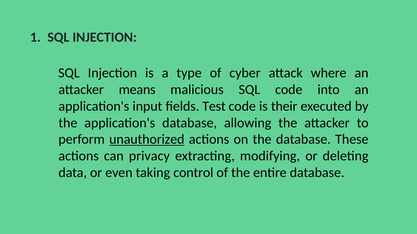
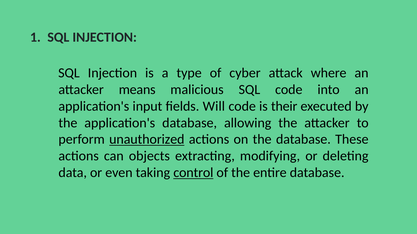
Test: Test -> Will
privacy: privacy -> objects
control underline: none -> present
